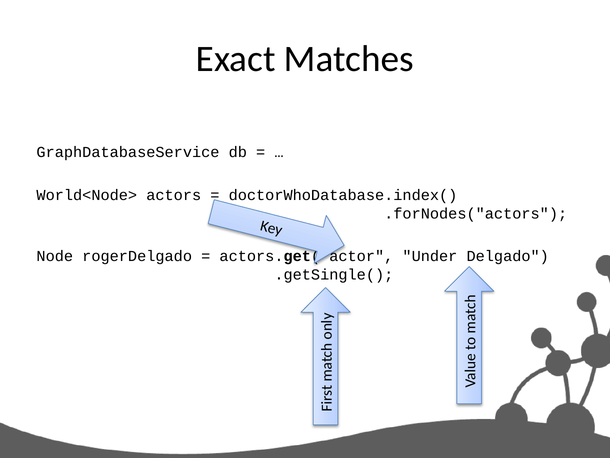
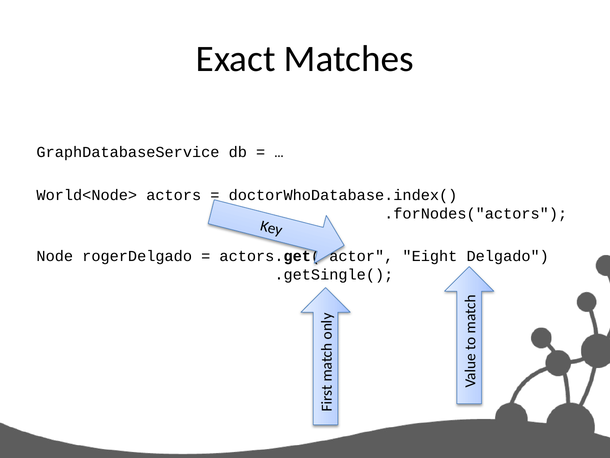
Under: Under -> Eight
